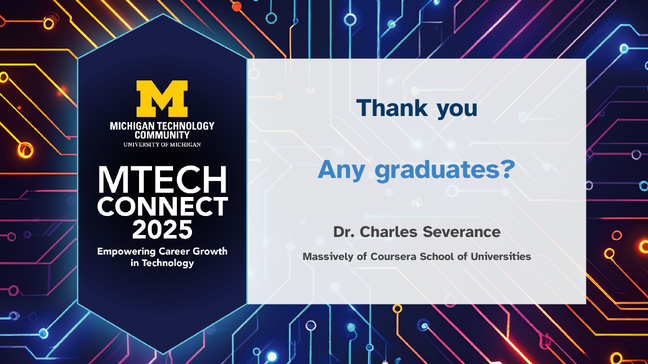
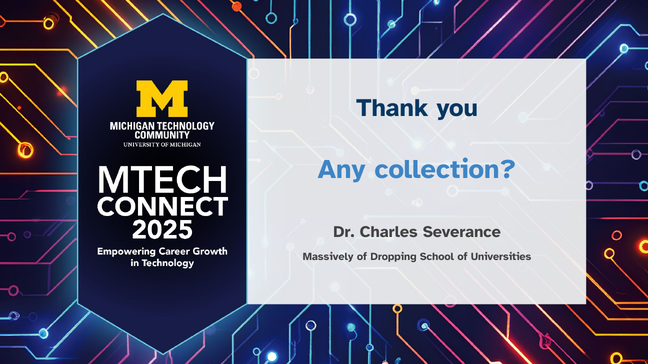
graduates: graduates -> collection
Coursera: Coursera -> Dropping
